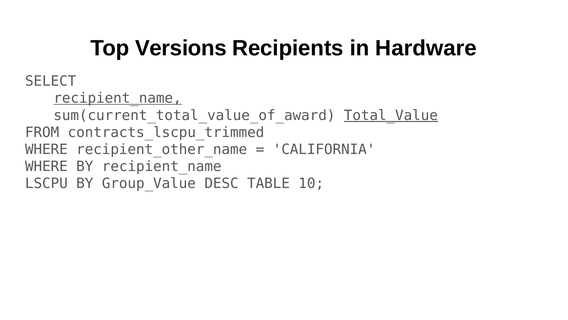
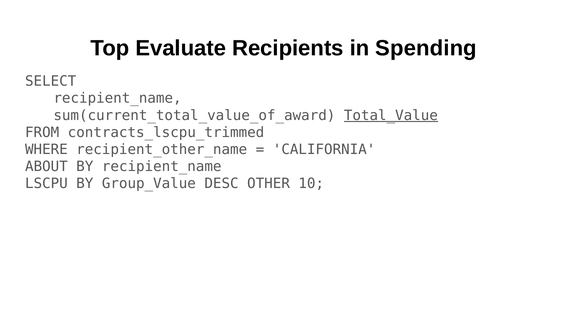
Versions: Versions -> Evaluate
Hardware: Hardware -> Spending
recipient_name at (118, 98) underline: present -> none
WHERE at (46, 166): WHERE -> ABOUT
TABLE: TABLE -> OTHER
